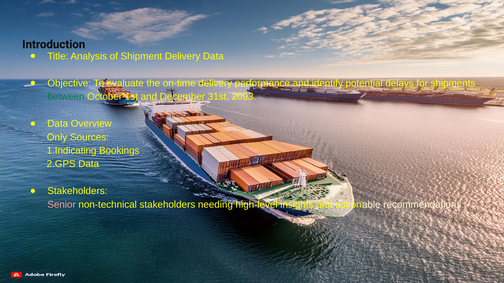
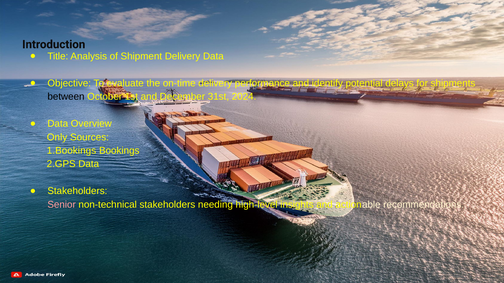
between colour: green -> black
2093: 2093 -> 2024
1.Indicating: 1.Indicating -> 1.Bookings
